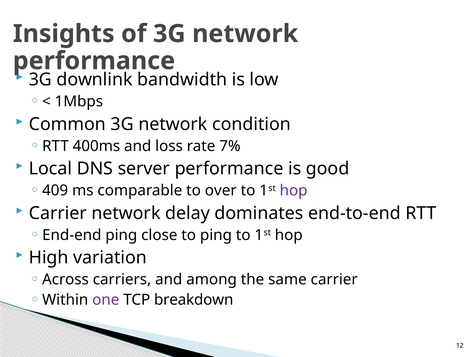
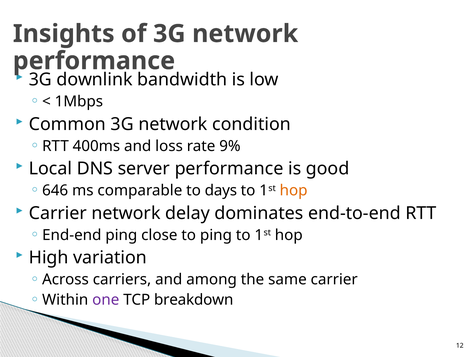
7%: 7% -> 9%
409: 409 -> 646
over: over -> days
hop at (294, 190) colour: purple -> orange
